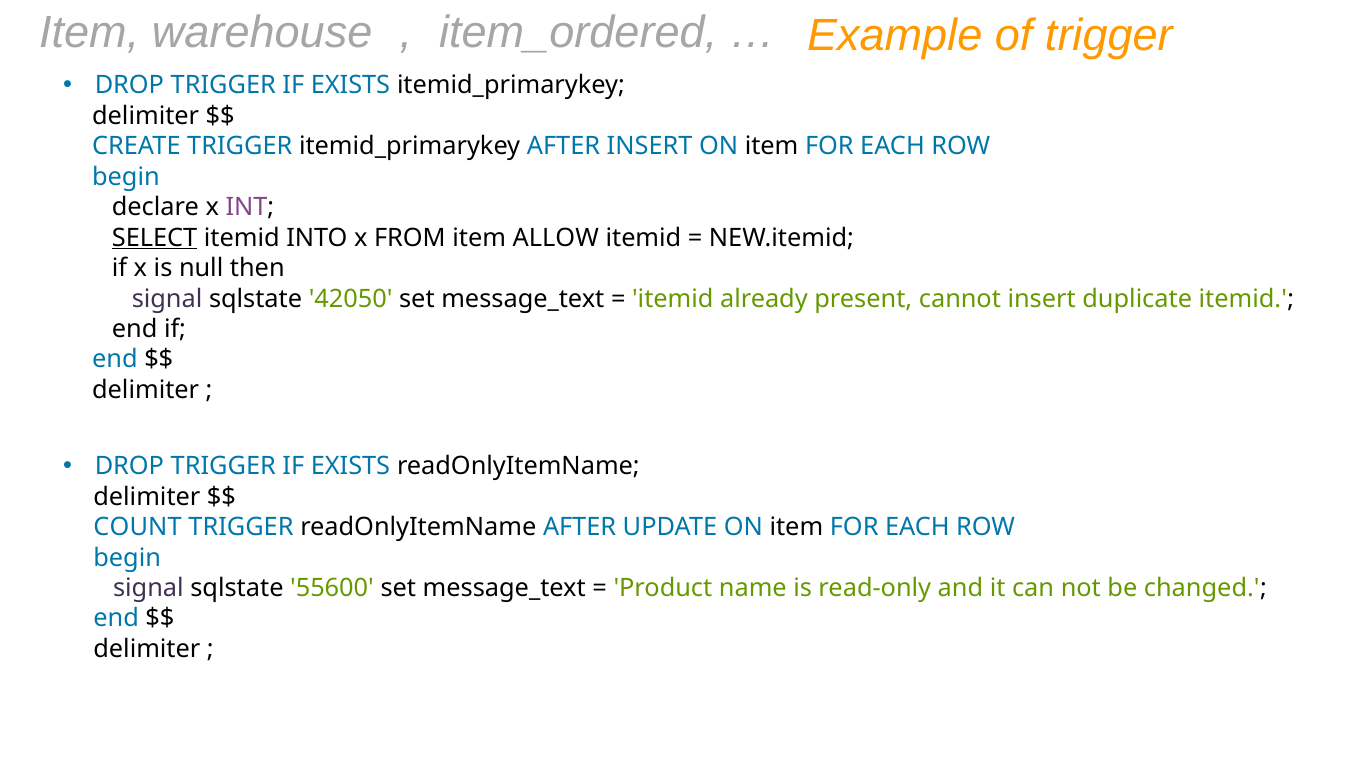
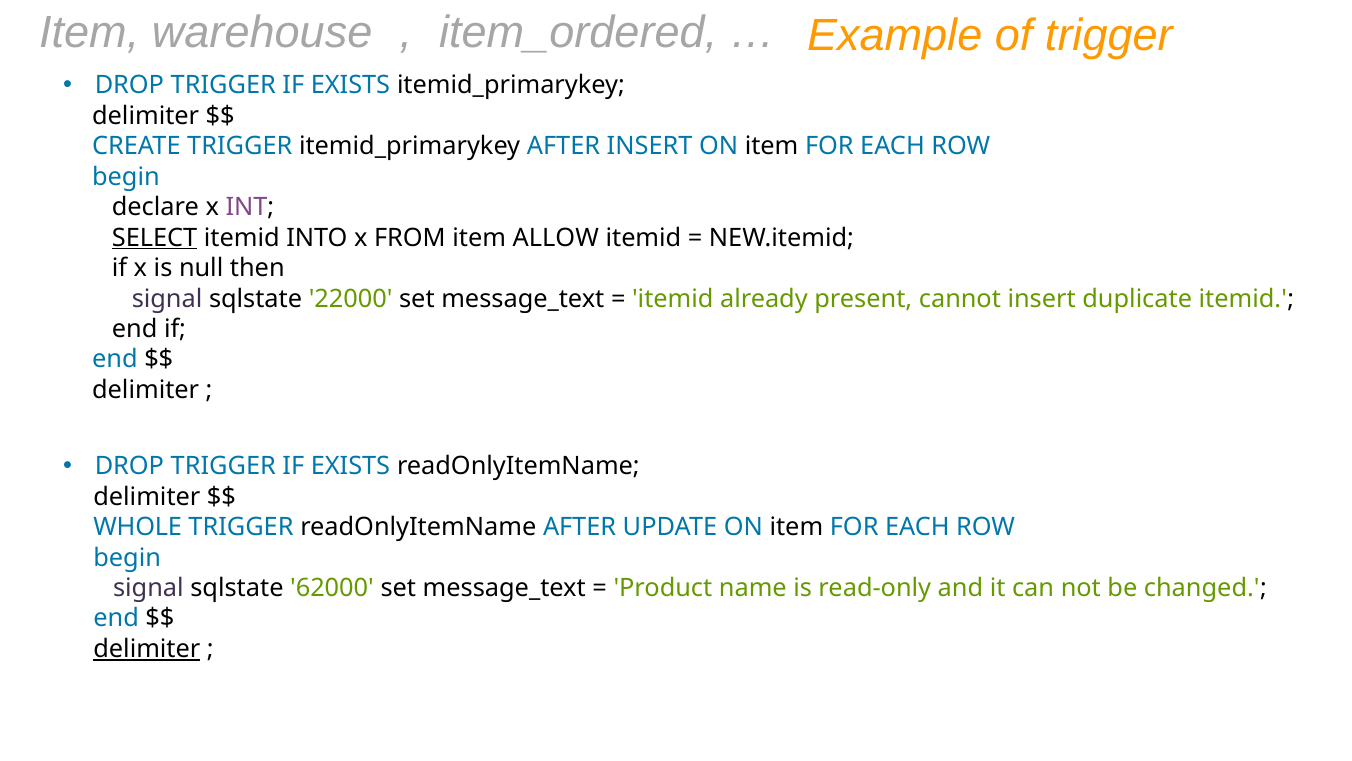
42050: 42050 -> 22000
COUNT: COUNT -> WHOLE
55600: 55600 -> 62000
delimiter at (147, 649) underline: none -> present
